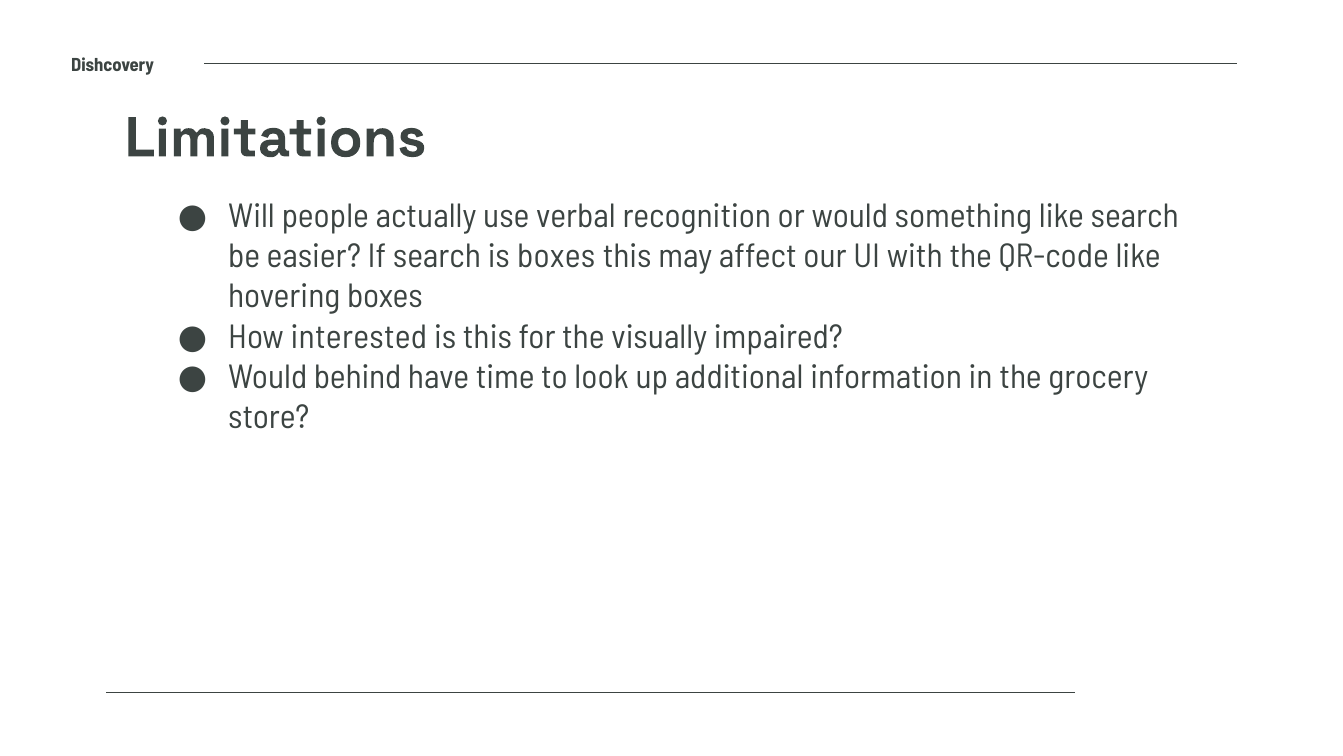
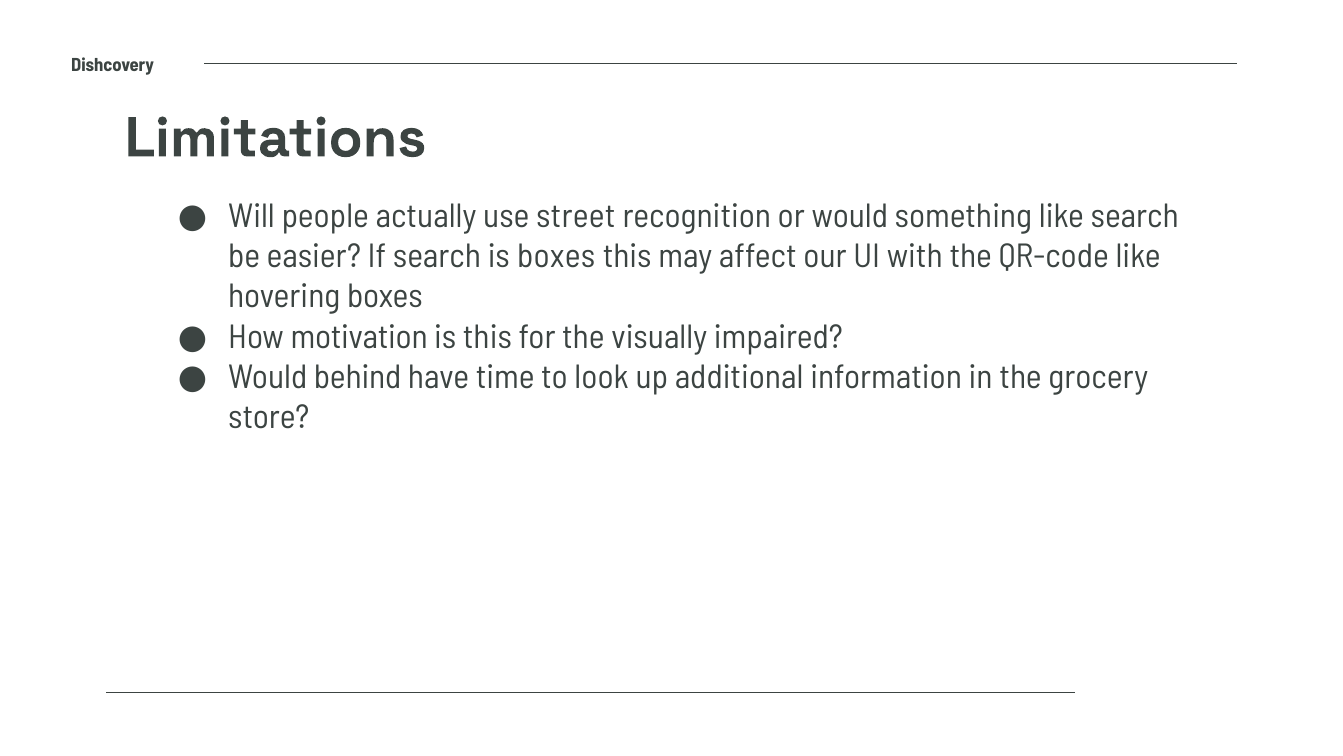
verbal: verbal -> street
interested: interested -> motivation
